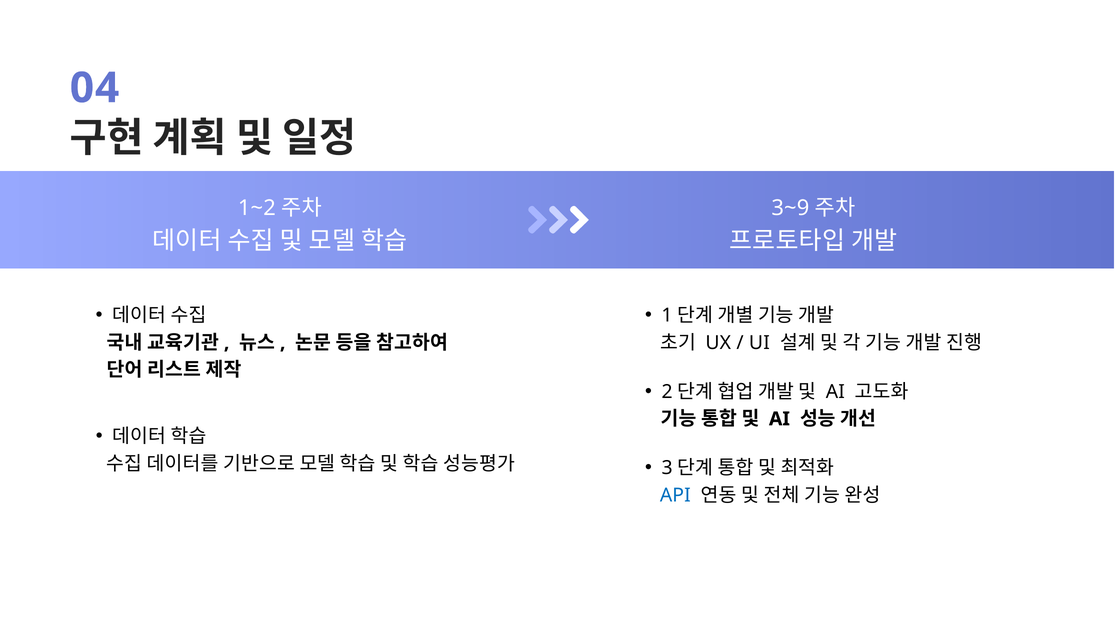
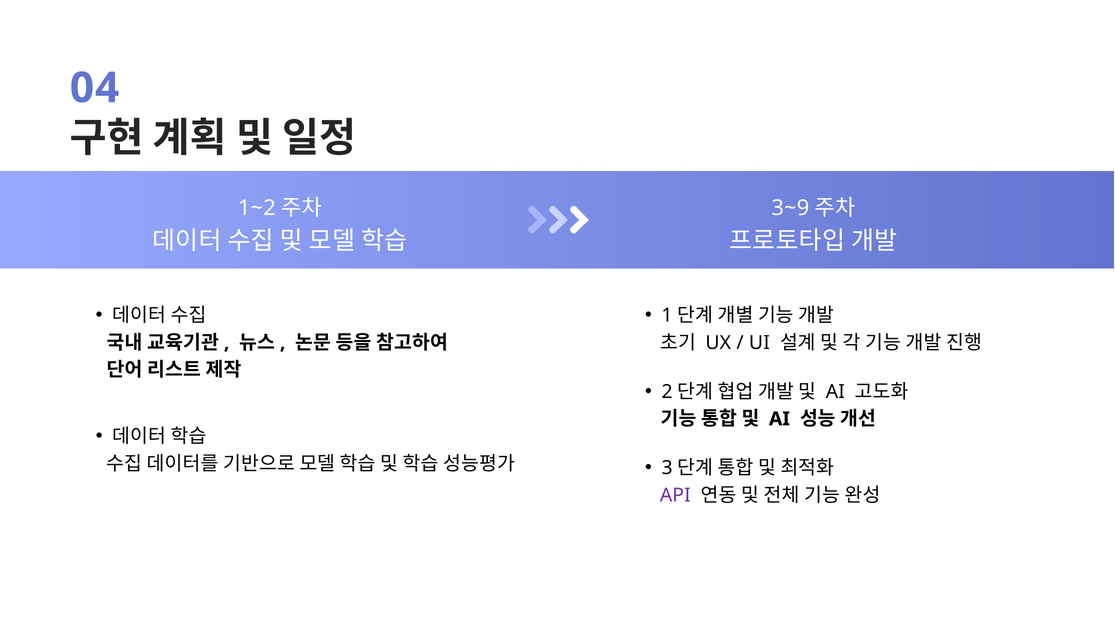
API colour: blue -> purple
